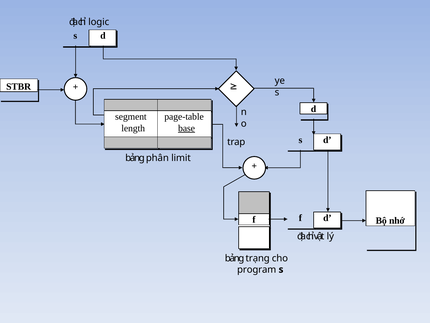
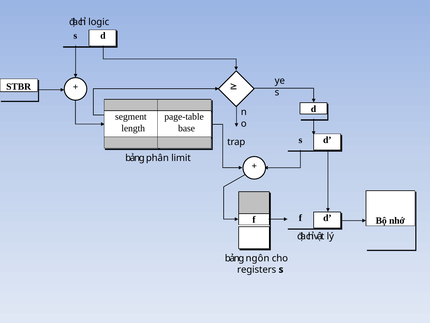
base underline: present -> none
trạng: trạng -> ngôn
program: program -> registers
